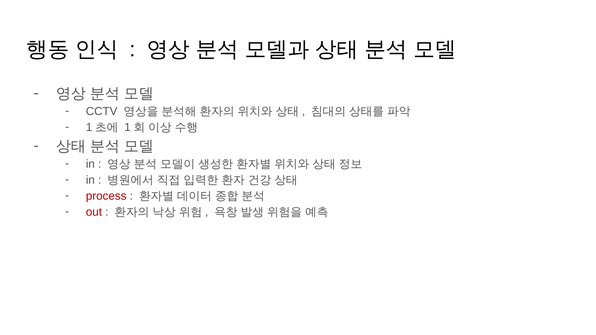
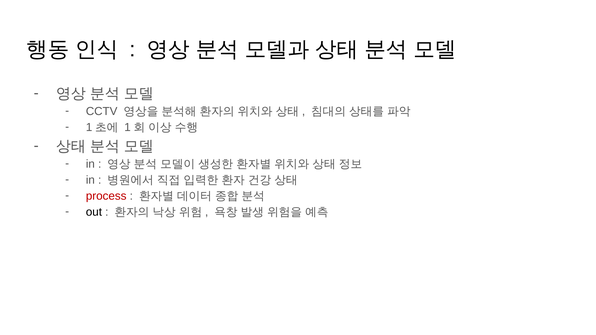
out colour: red -> black
